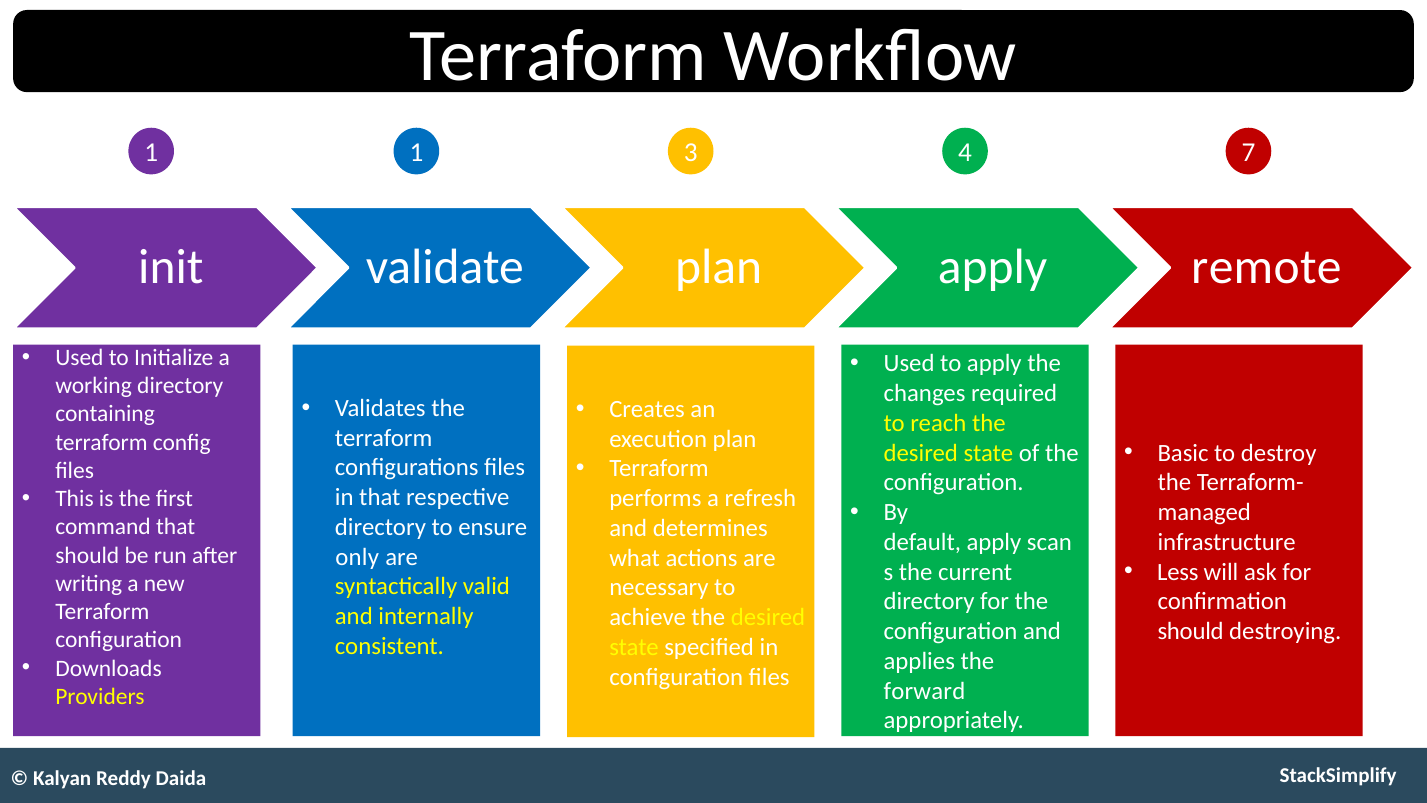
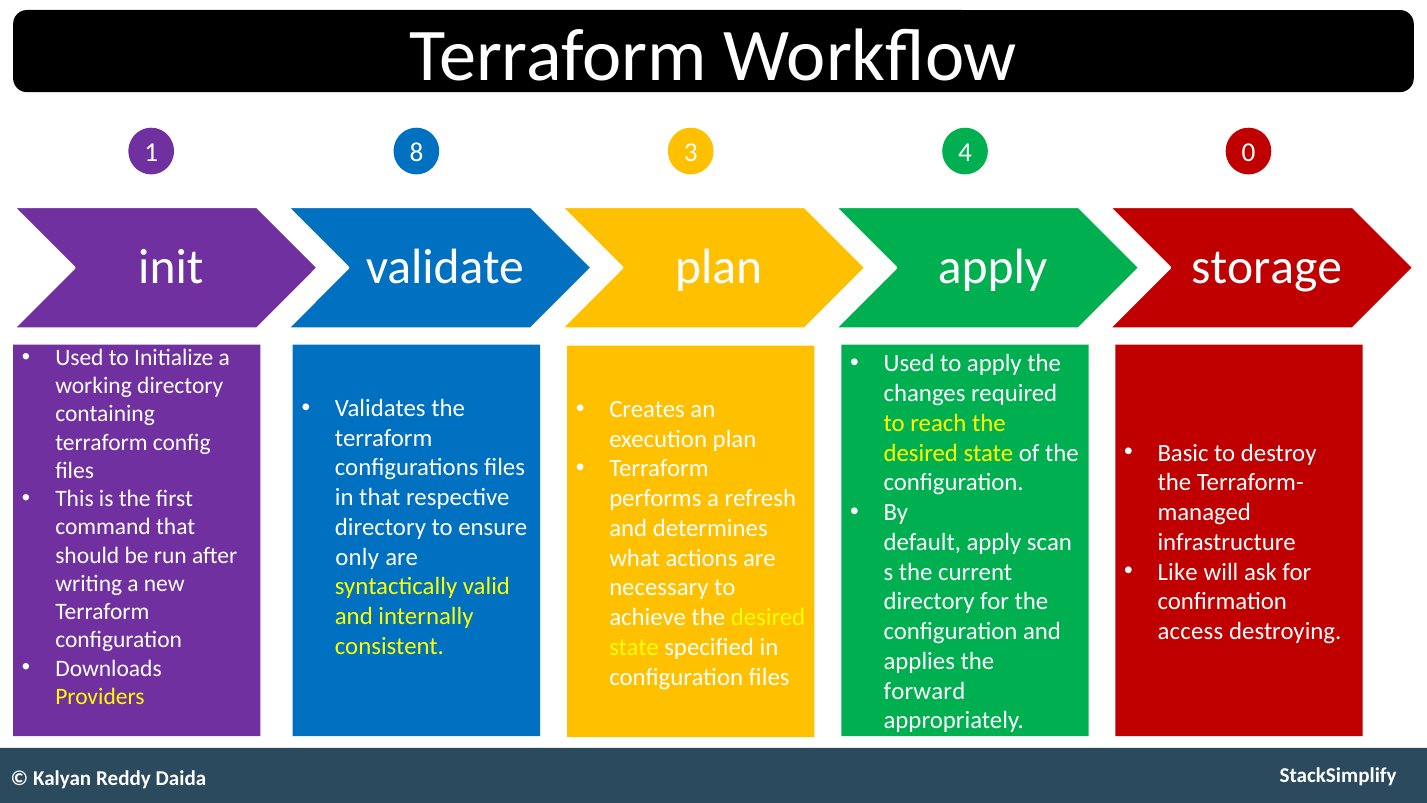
1 1: 1 -> 8
7: 7 -> 0
remote: remote -> storage
Less: Less -> Like
should at (1191, 631): should -> access
